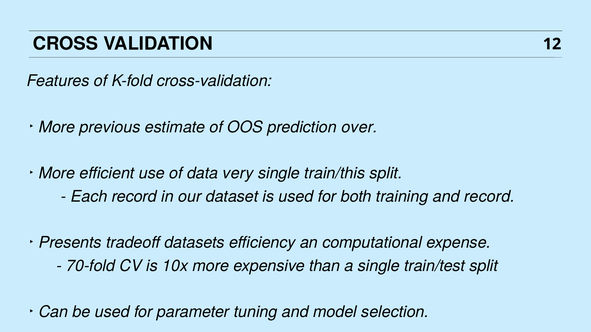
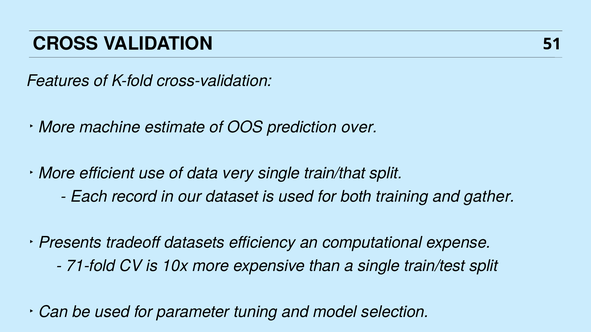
12: 12 -> 51
previous: previous -> machine
train/this: train/this -> train/that
and record: record -> gather
70-fold: 70-fold -> 71-fold
